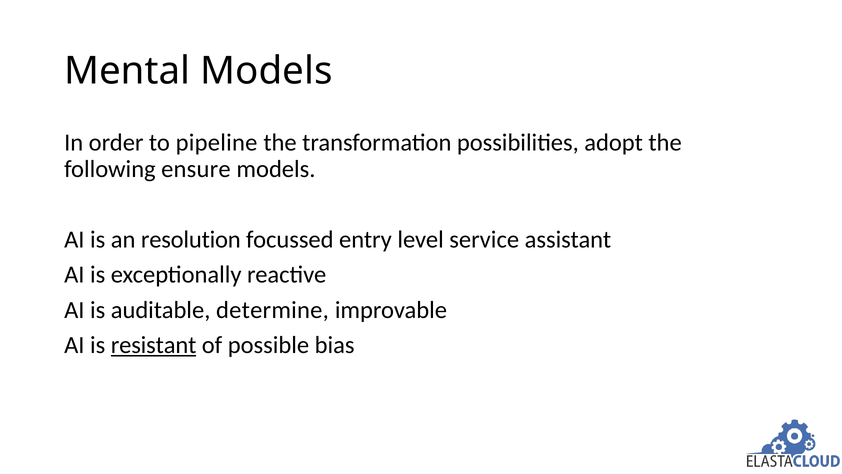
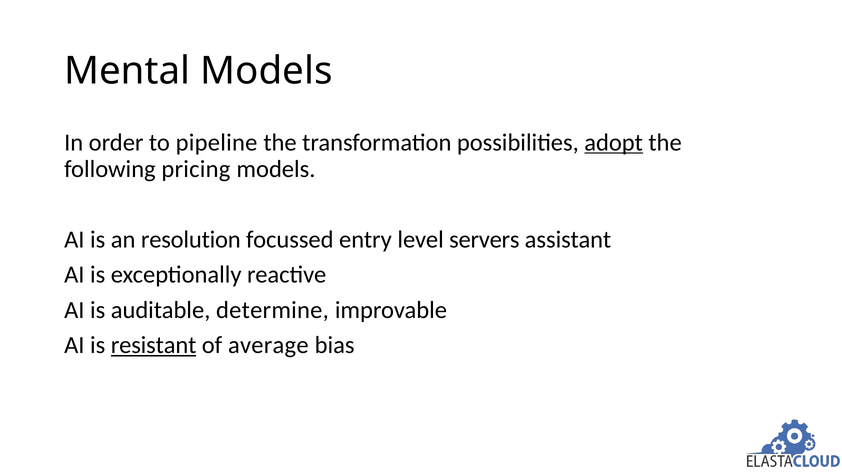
adopt underline: none -> present
ensure: ensure -> pricing
service: service -> servers
possible: possible -> average
